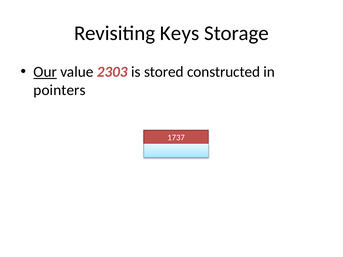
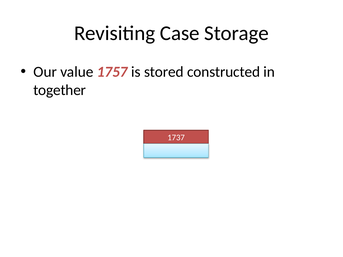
Keys: Keys -> Case
Our underline: present -> none
2303: 2303 -> 1757
pointers: pointers -> together
